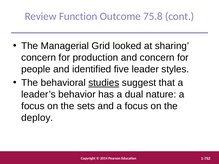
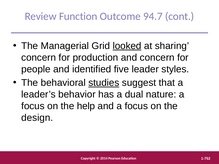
75.8: 75.8 -> 94.7
looked underline: none -> present
sets: sets -> help
deploy: deploy -> design
